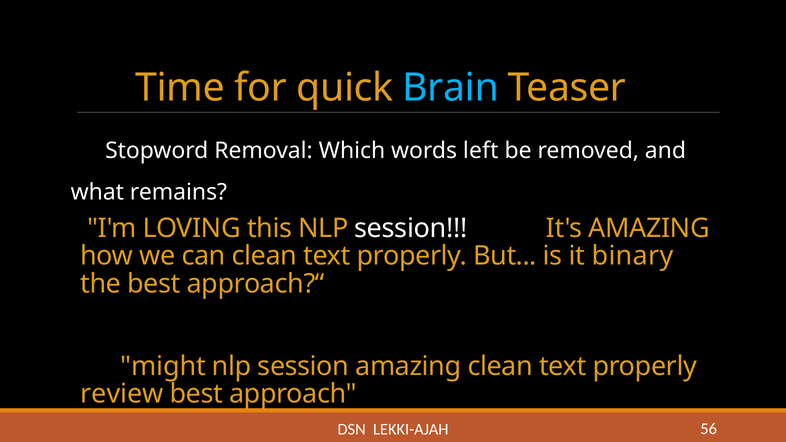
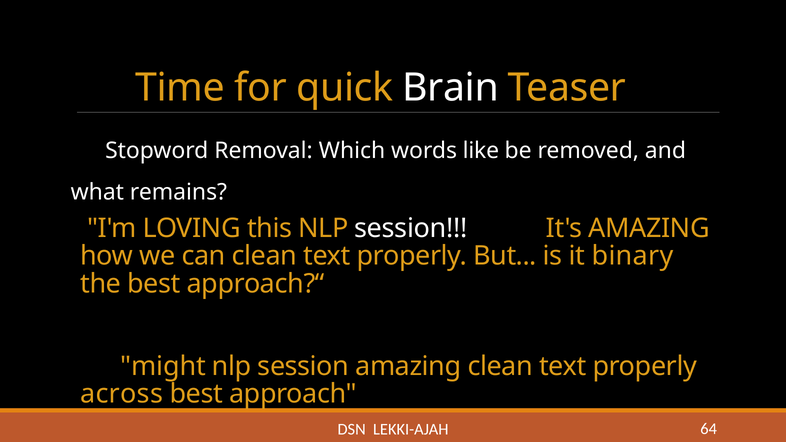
Brain colour: light blue -> white
left: left -> like
review: review -> across
56: 56 -> 64
